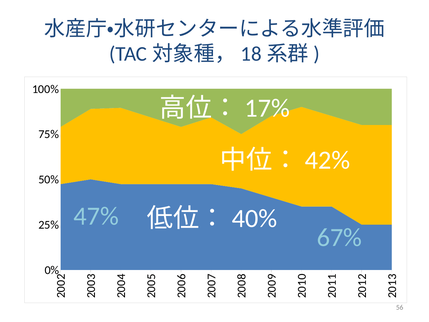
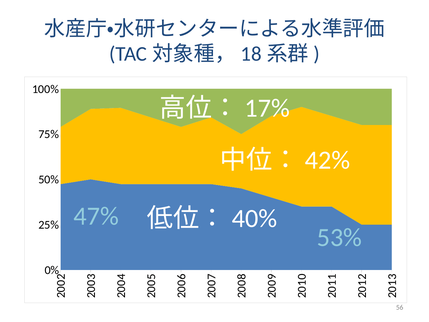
67%: 67% -> 53%
